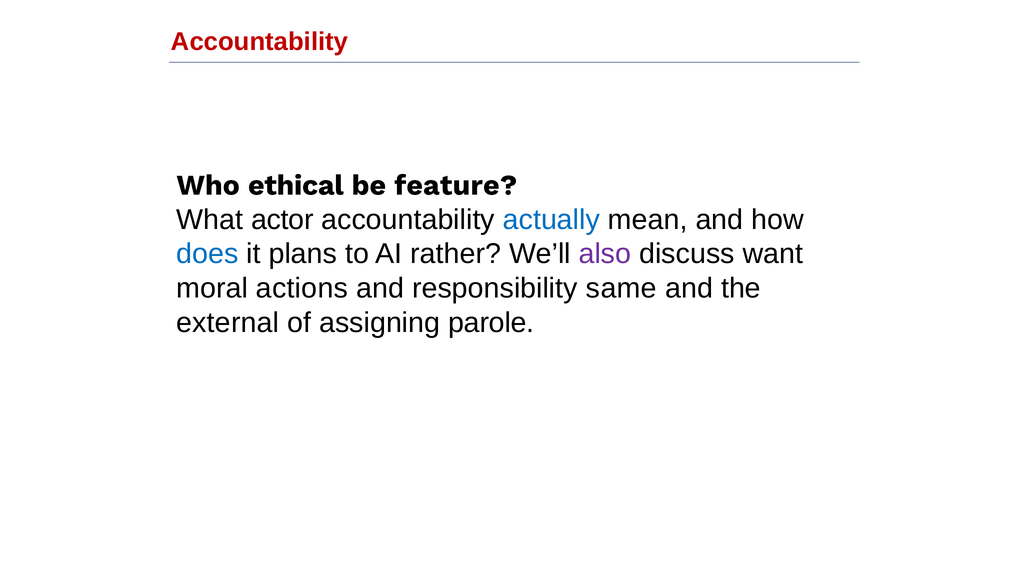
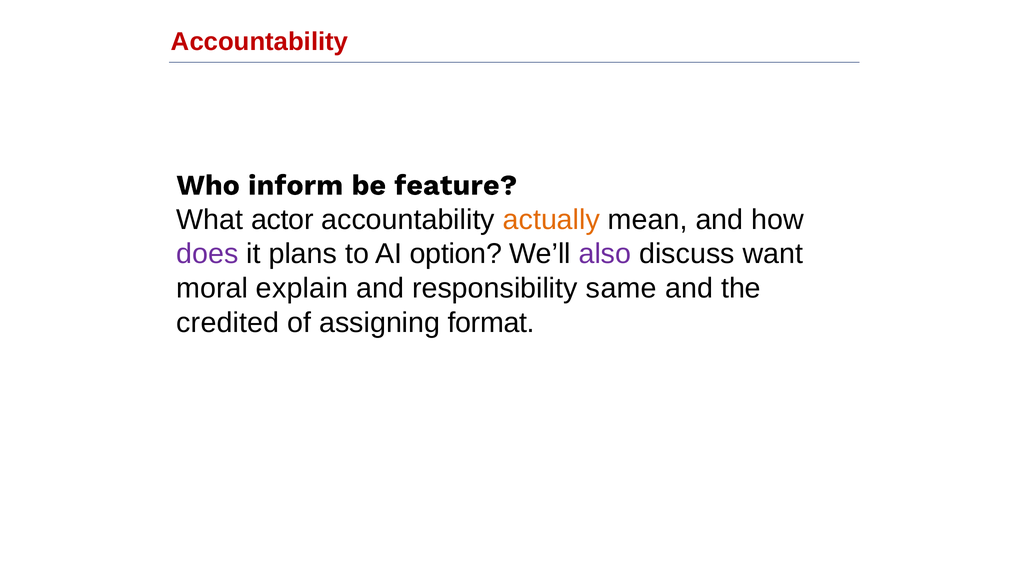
ethical: ethical -> inform
actually colour: blue -> orange
does colour: blue -> purple
rather: rather -> option
actions: actions -> explain
external: external -> credited
parole: parole -> format
